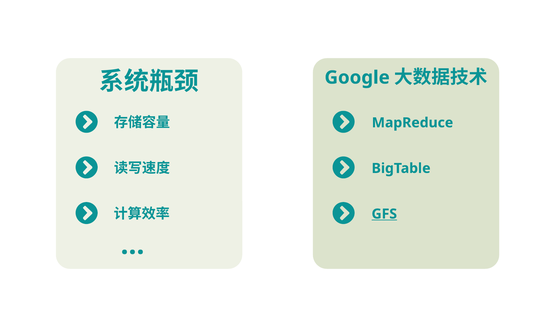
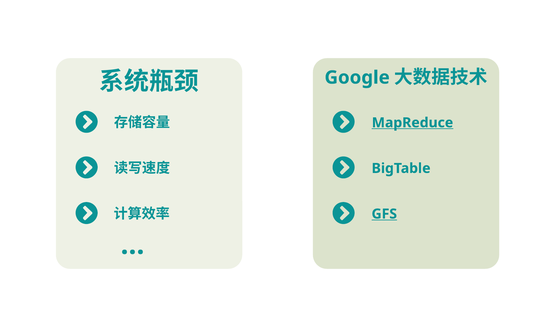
MapReduce underline: none -> present
